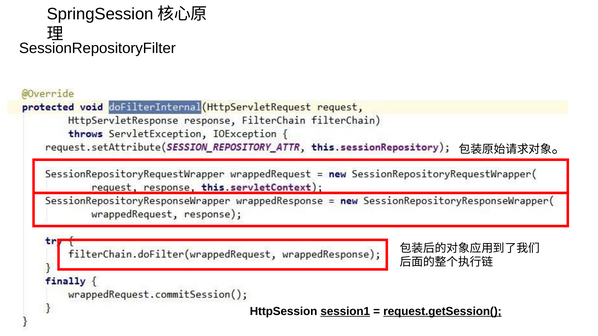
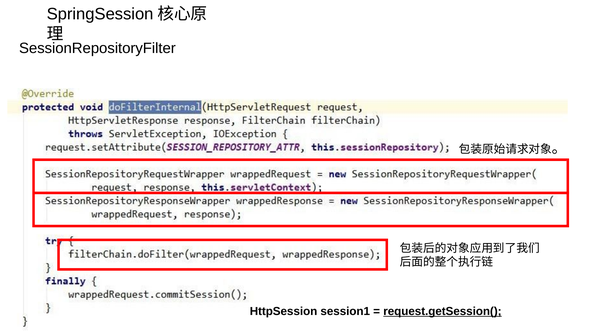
session1 underline: present -> none
